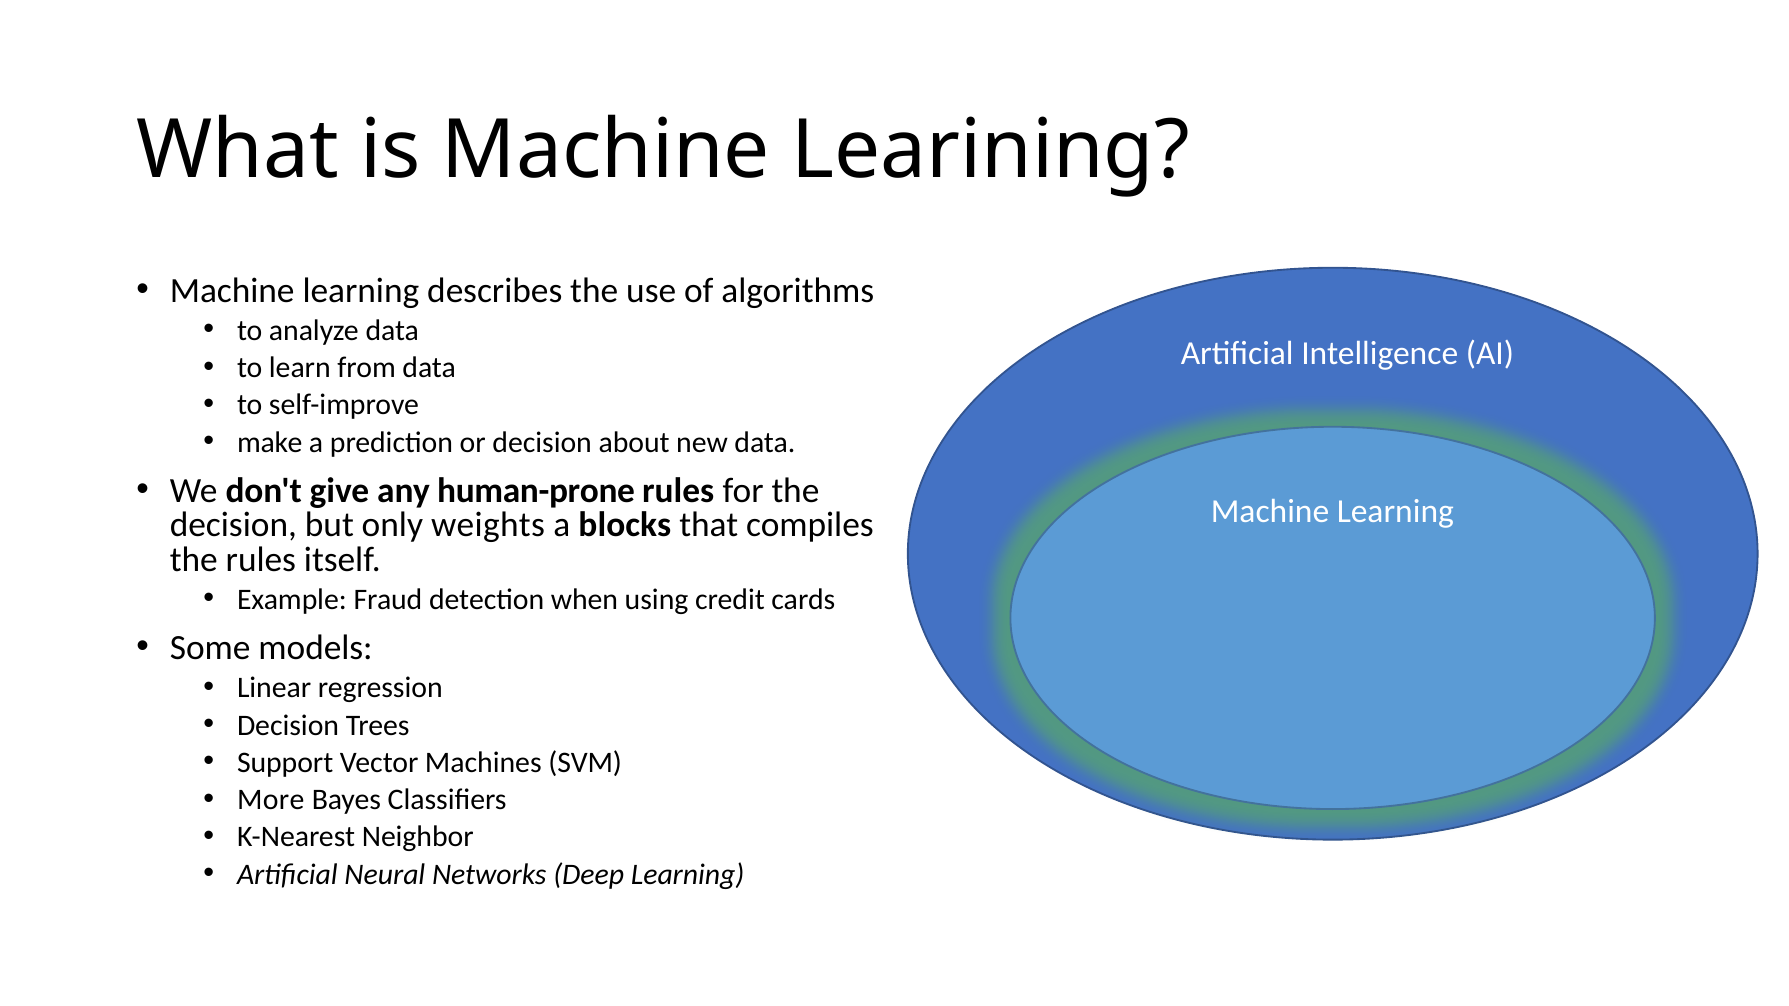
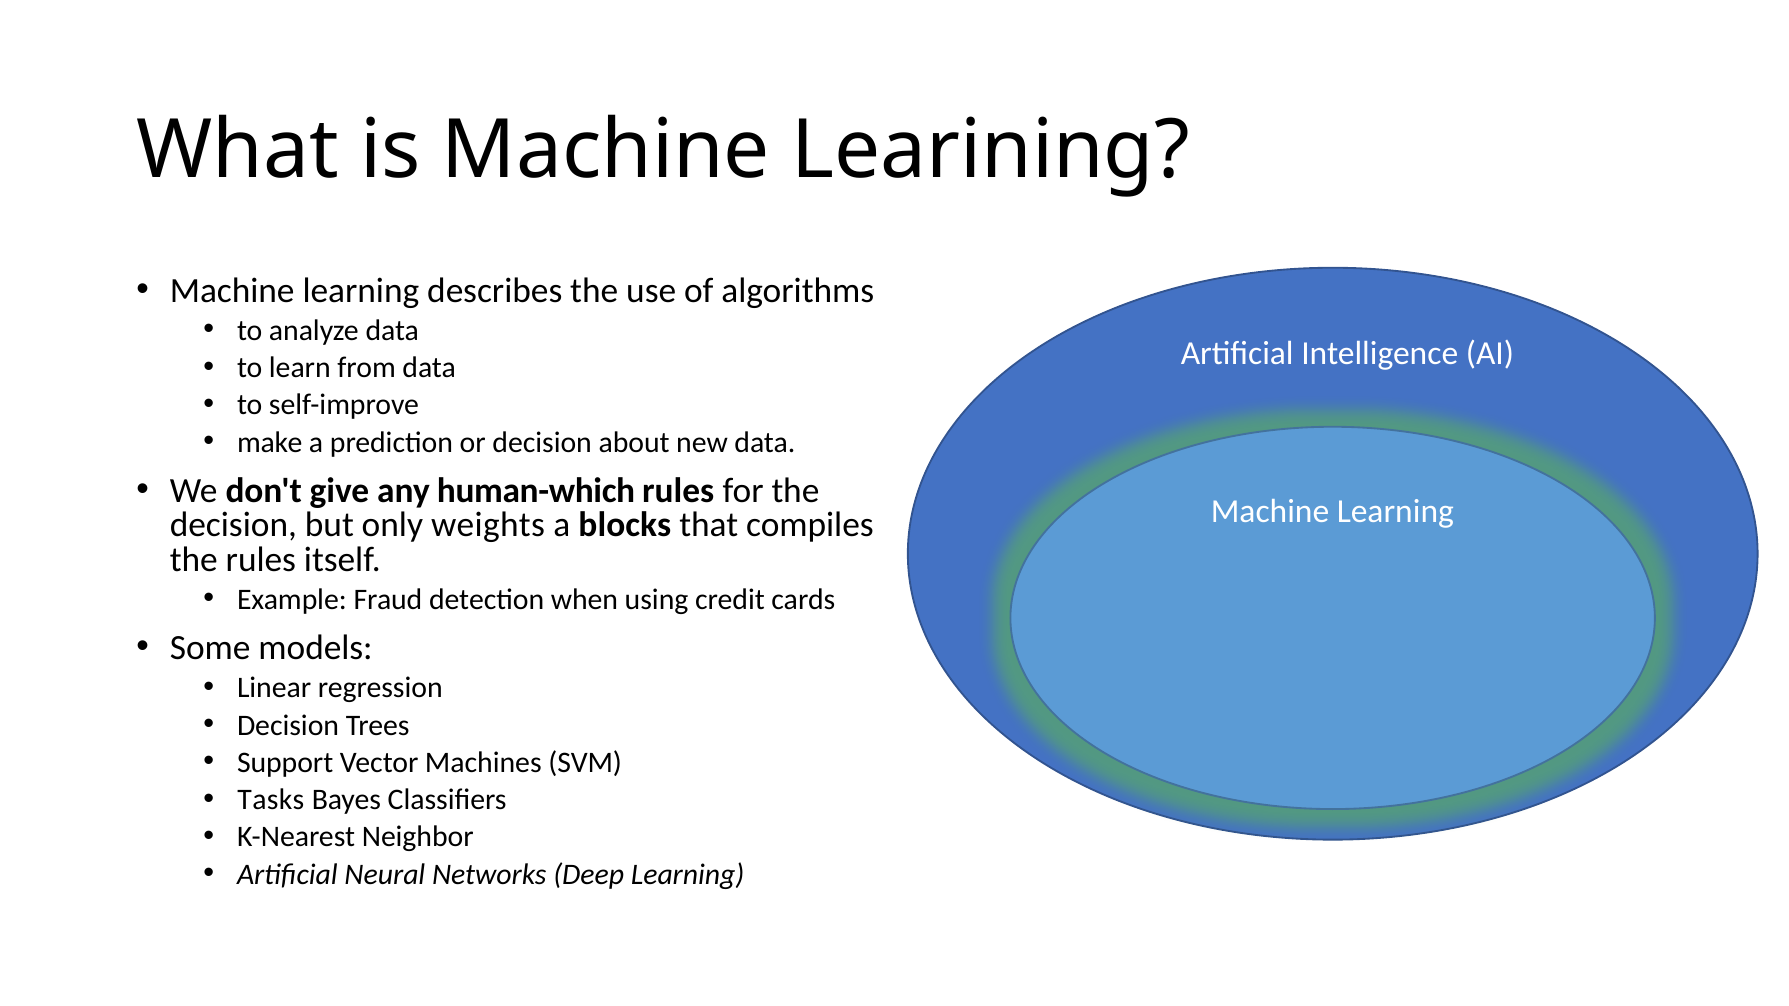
human-prone: human-prone -> human-which
More: More -> Tasks
